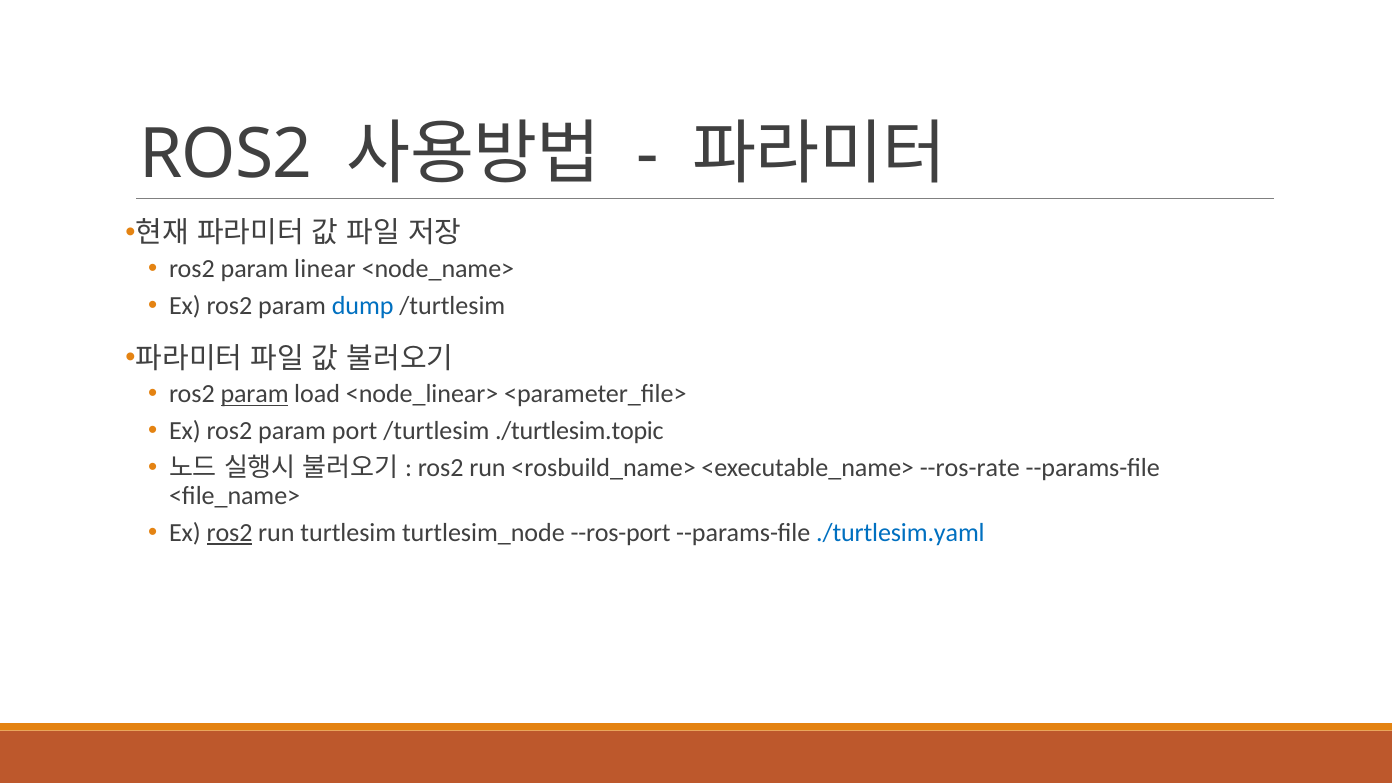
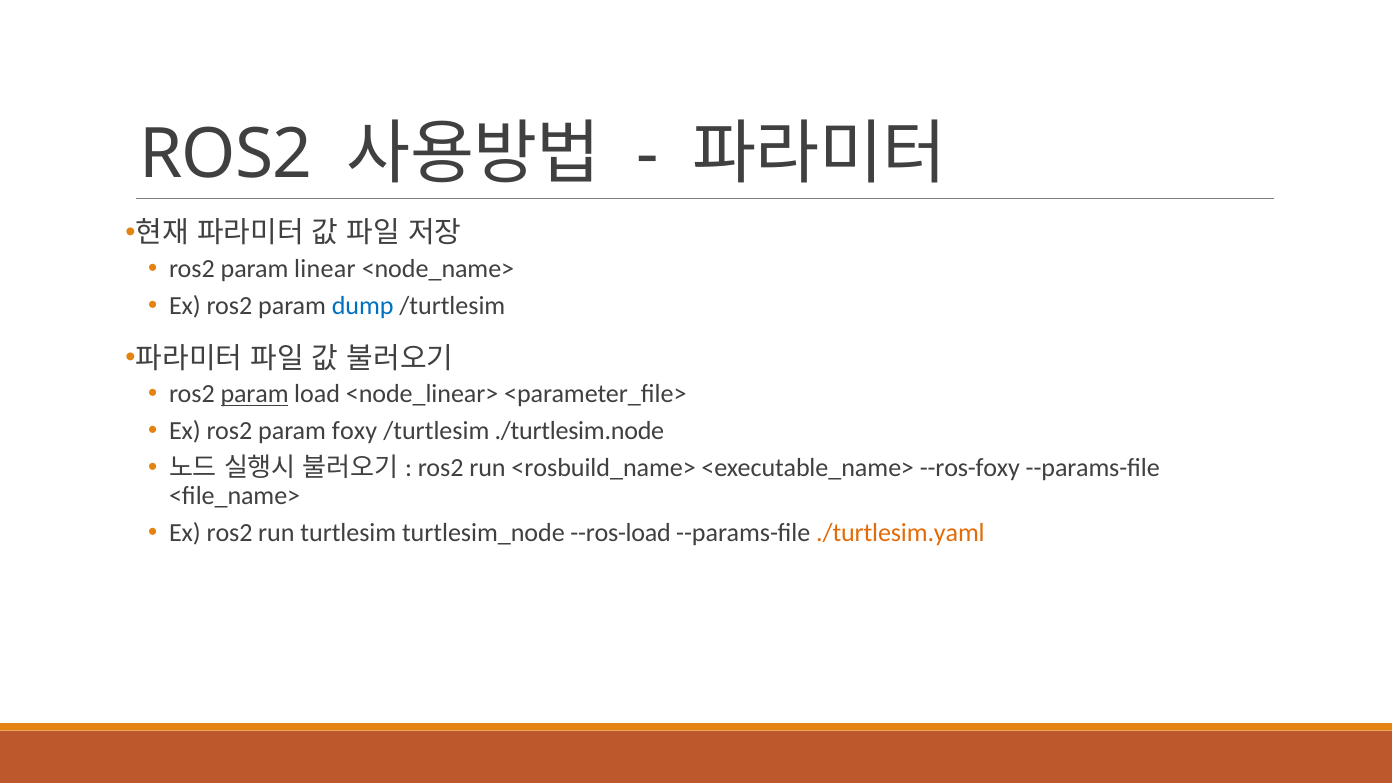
port: port -> foxy
./turtlesim.topic: ./turtlesim.topic -> ./turtlesim.node
--ros-rate: --ros-rate -> --ros-foxy
ros2 at (230, 533) underline: present -> none
--ros-port: --ros-port -> --ros-load
./turtlesim.yaml colour: blue -> orange
